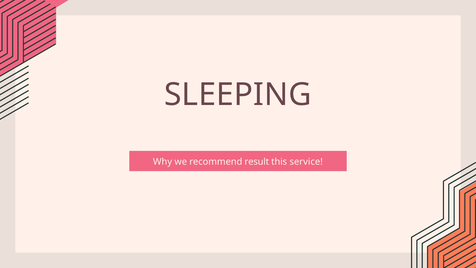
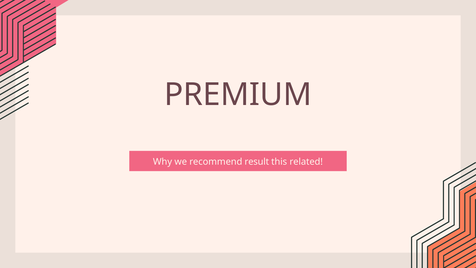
SLEEPING: SLEEPING -> PREMIUM
service: service -> related
